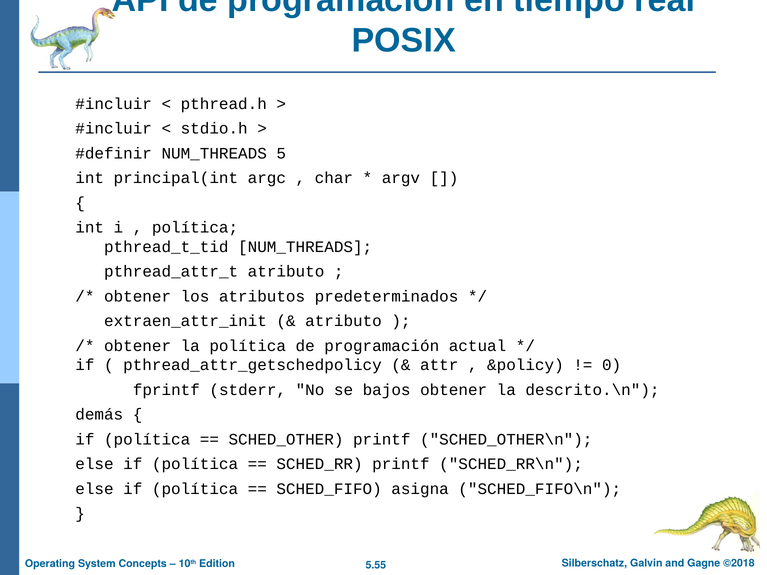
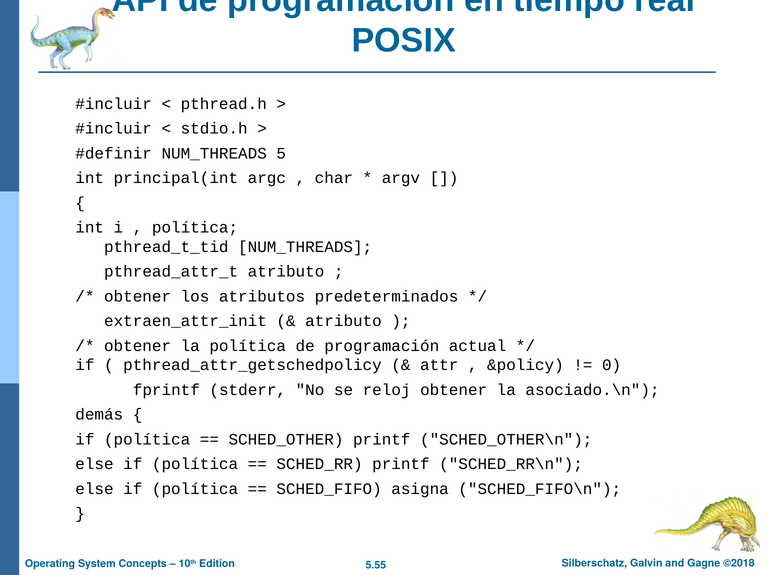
bajos: bajos -> reloj
descrito.\n: descrito.\n -> asociado.\n
